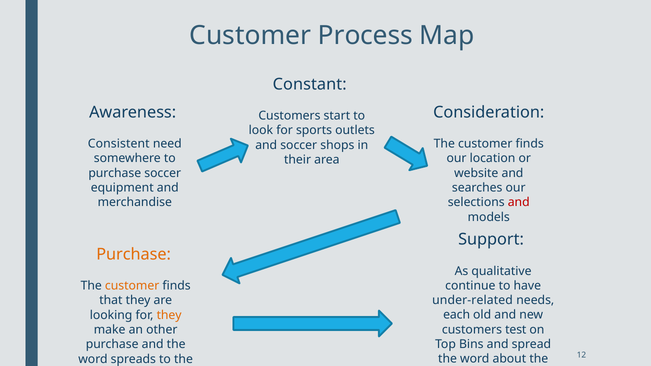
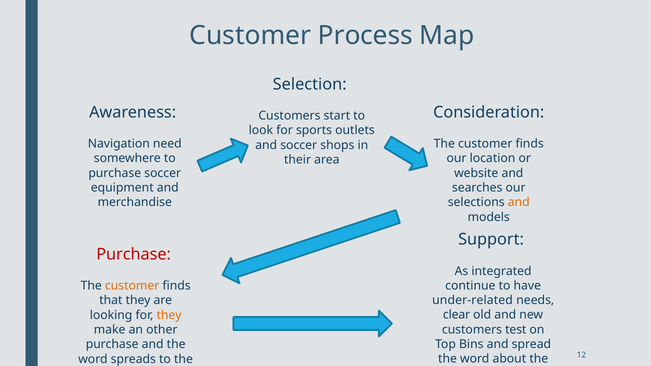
Constant: Constant -> Selection
Consistent: Consistent -> Navigation
and at (519, 202) colour: red -> orange
Purchase at (134, 255) colour: orange -> red
qualitative: qualitative -> integrated
each: each -> clear
